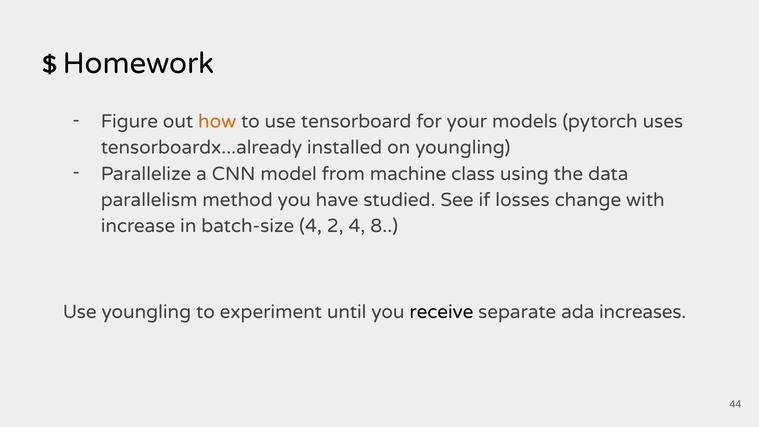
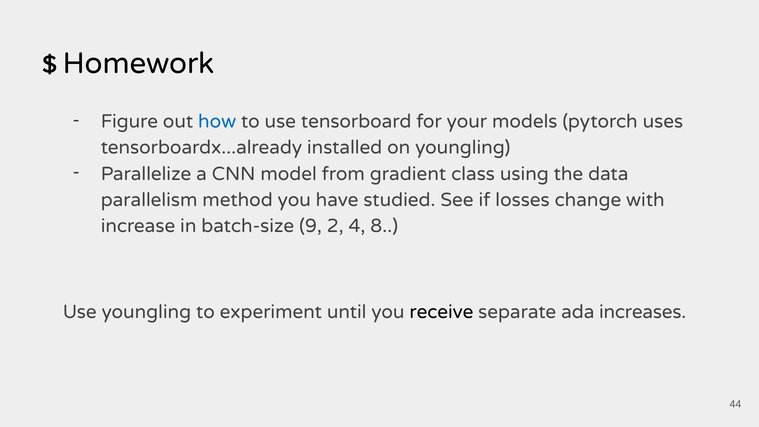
how colour: orange -> blue
machine: machine -> gradient
batch-size 4: 4 -> 9
